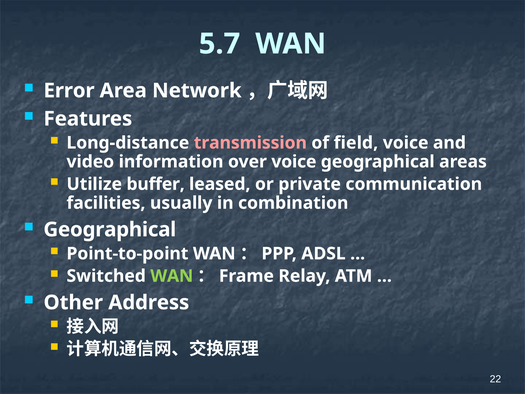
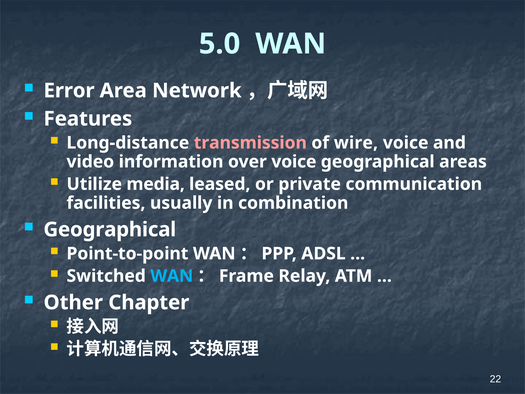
5.7: 5.7 -> 5.0
field: field -> wire
buffer: buffer -> media
WAN at (172, 276) colour: light green -> light blue
Address: Address -> Chapter
